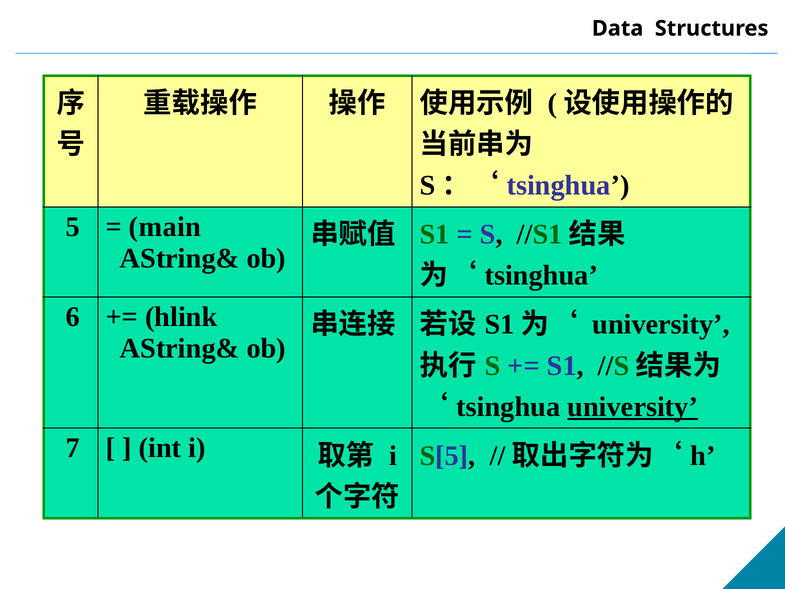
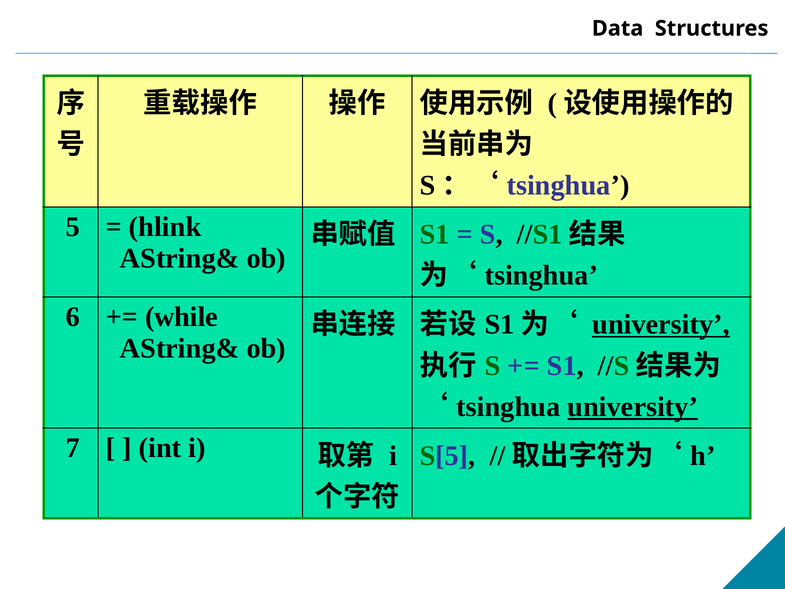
main: main -> hlink
hlink: hlink -> while
university at (661, 324) underline: none -> present
